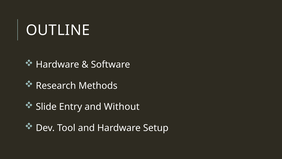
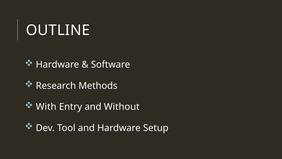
Slide: Slide -> With
